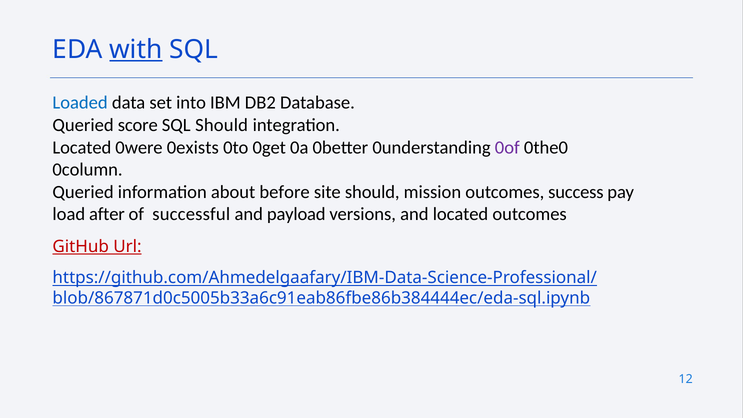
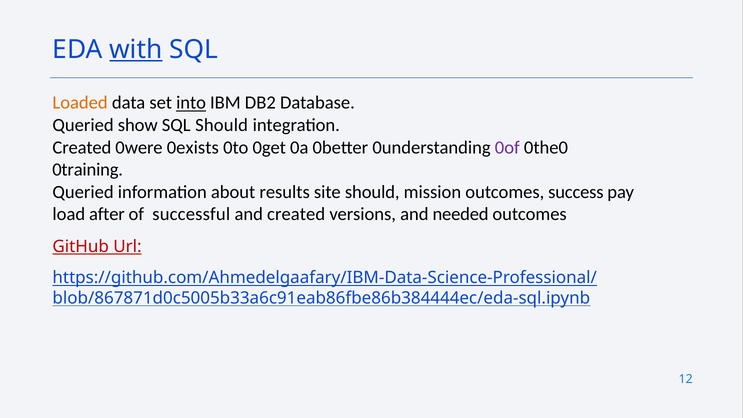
Loaded colour: blue -> orange
into underline: none -> present
score: score -> show
Located at (82, 147): Located -> Created
0column: 0column -> 0training
before: before -> results
and payload: payload -> created
and located: located -> needed
